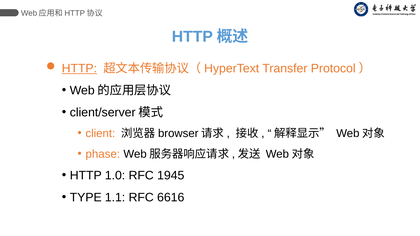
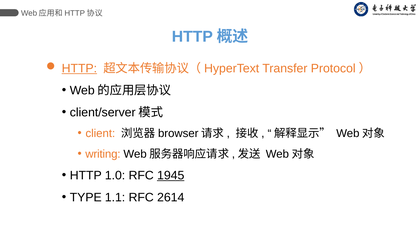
phase: phase -> writing
1945 underline: none -> present
6616: 6616 -> 2614
